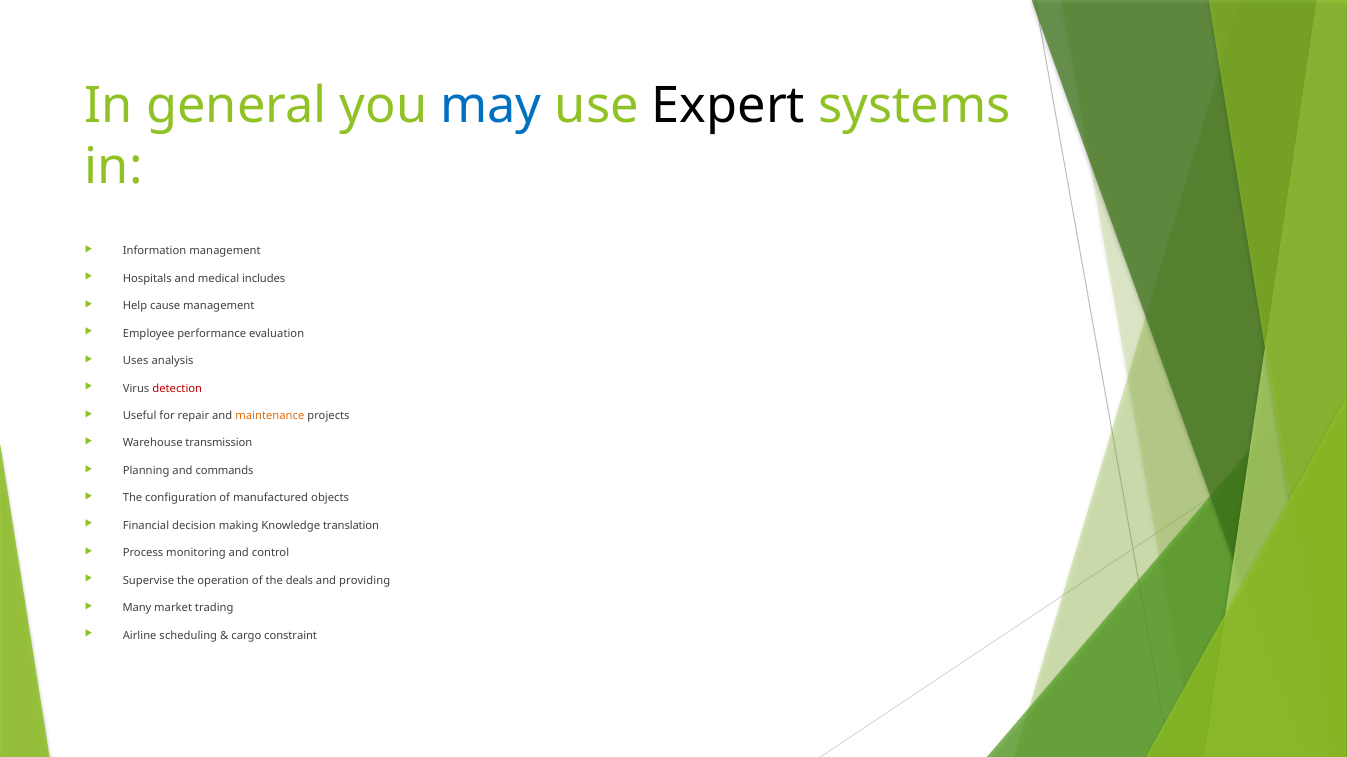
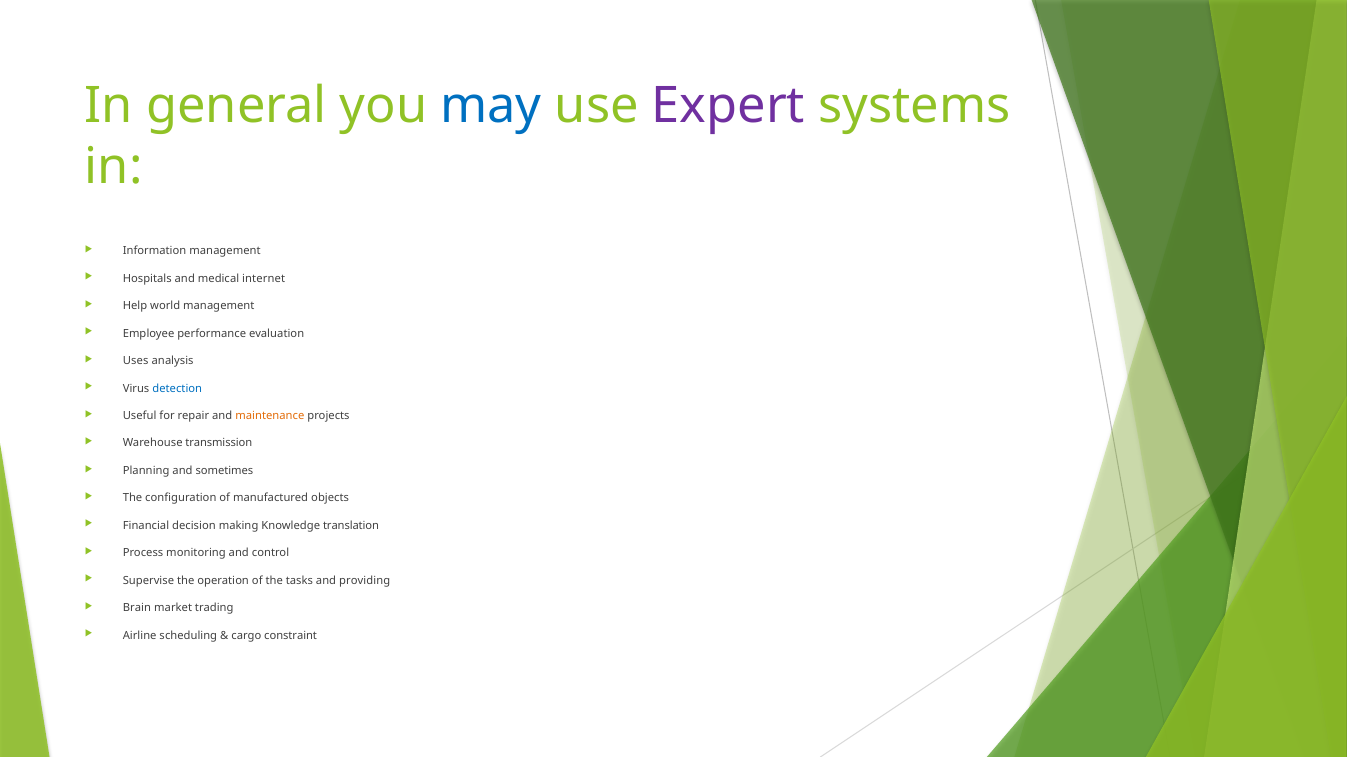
Expert colour: black -> purple
includes: includes -> internet
cause: cause -> world
detection colour: red -> blue
commands: commands -> sometimes
deals: deals -> tasks
Many: Many -> Brain
